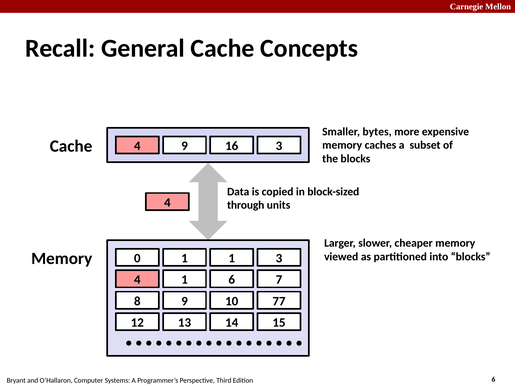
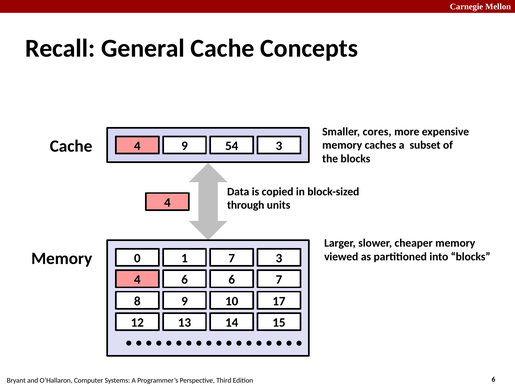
bytes: bytes -> cores
16: 16 -> 54
1 1: 1 -> 7
1 at (185, 280): 1 -> 6
77: 77 -> 17
